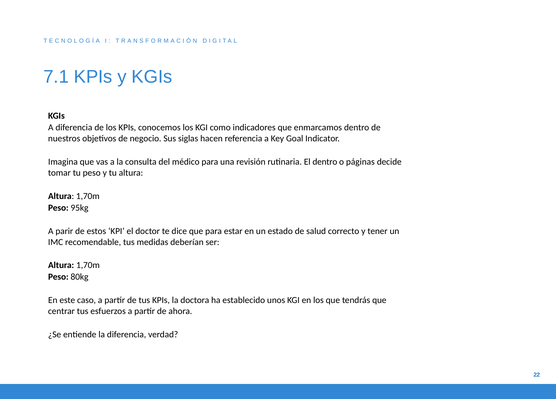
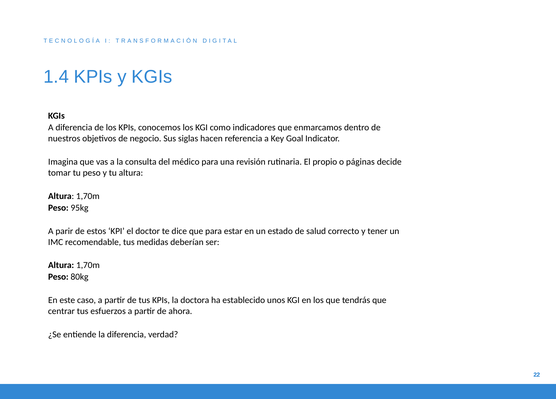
7.1: 7.1 -> 1.4
El dentro: dentro -> propio
